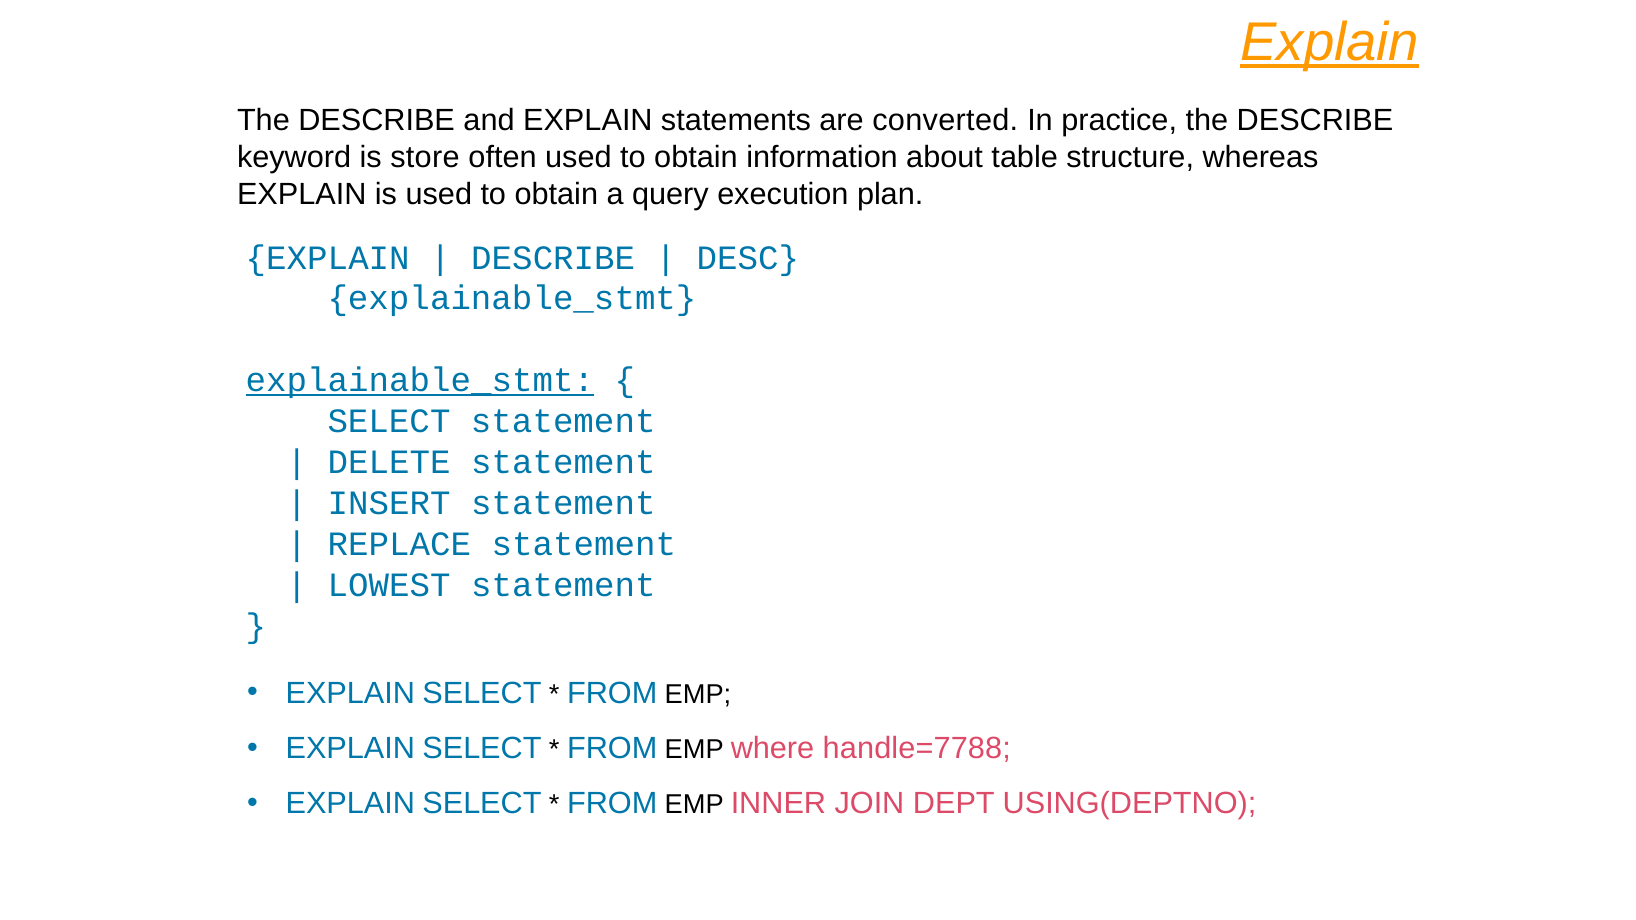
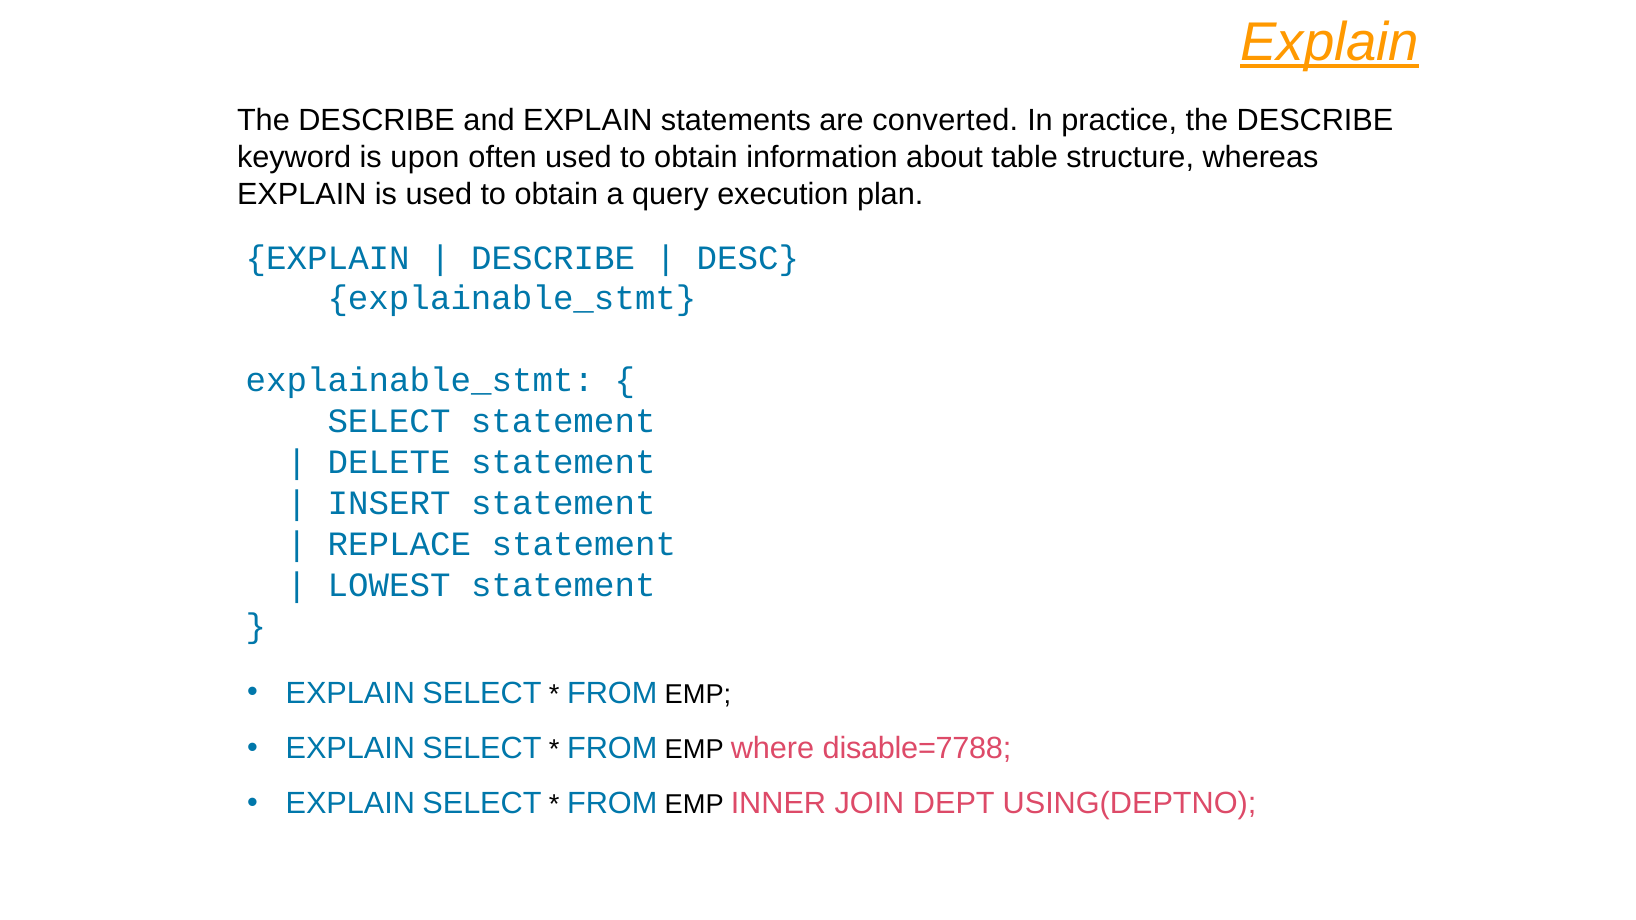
store: store -> upon
explainable_stmt at (420, 381) underline: present -> none
handle=7788: handle=7788 -> disable=7788
